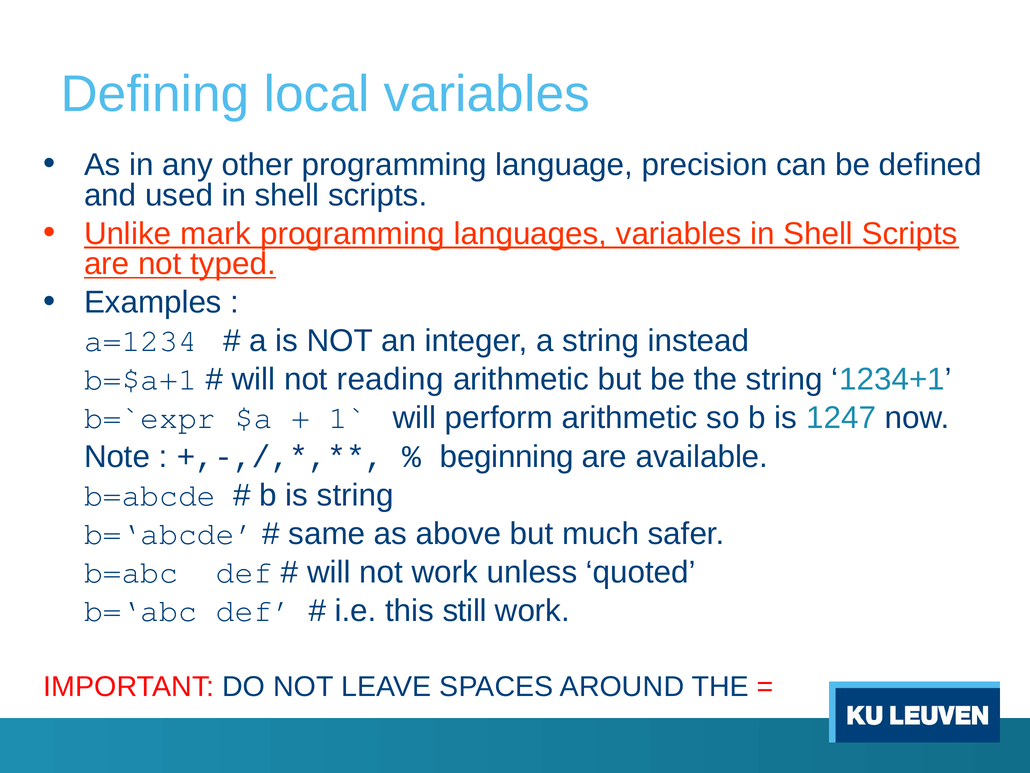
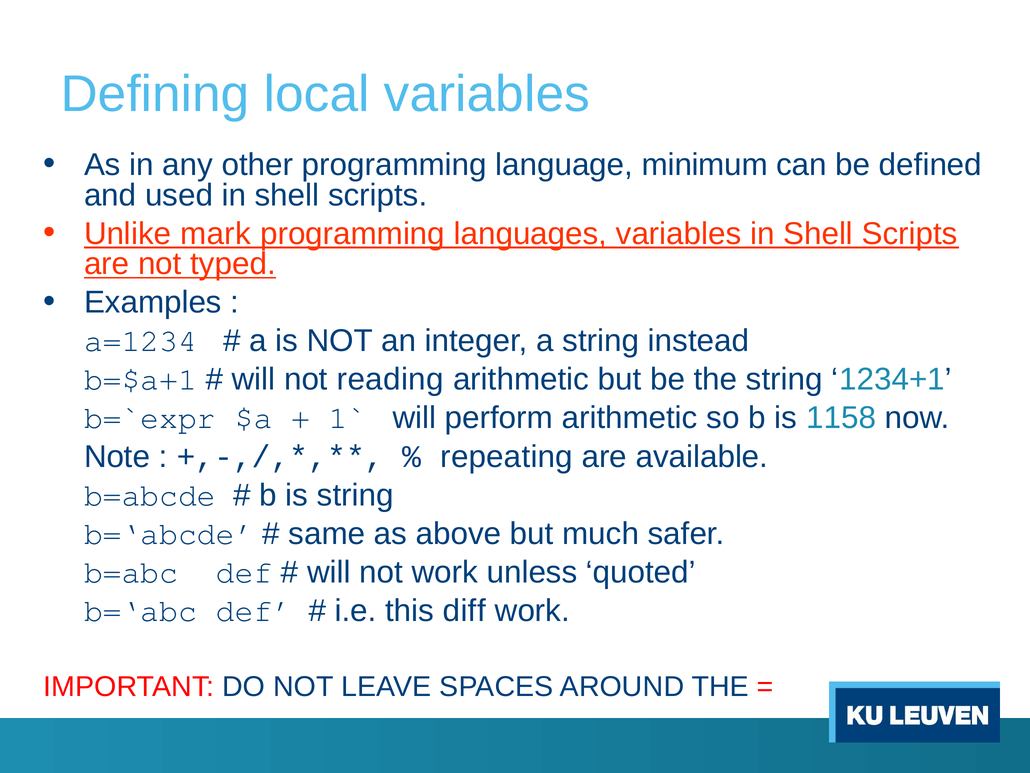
precision: precision -> minimum
1247: 1247 -> 1158
beginning: beginning -> repeating
still: still -> diff
